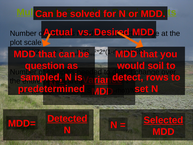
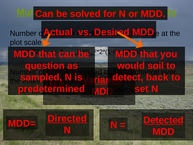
rows: rows -> back
Detected: Detected -> Directed
Selected: Selected -> Detected
